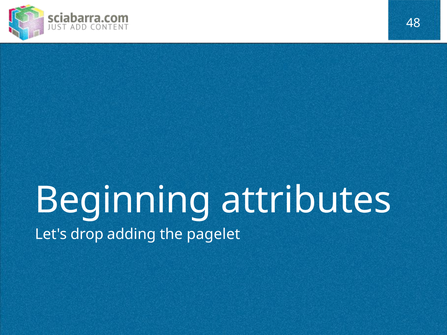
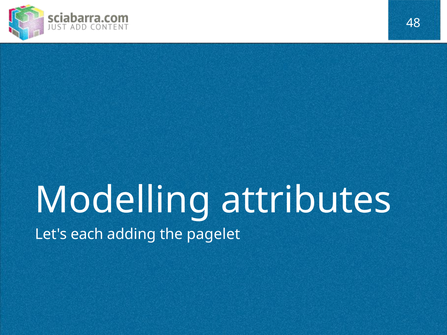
Beginning: Beginning -> Modelling
drop: drop -> each
